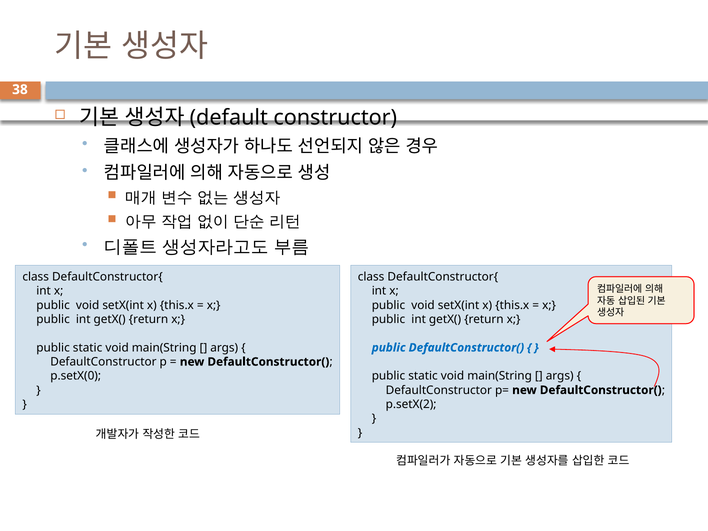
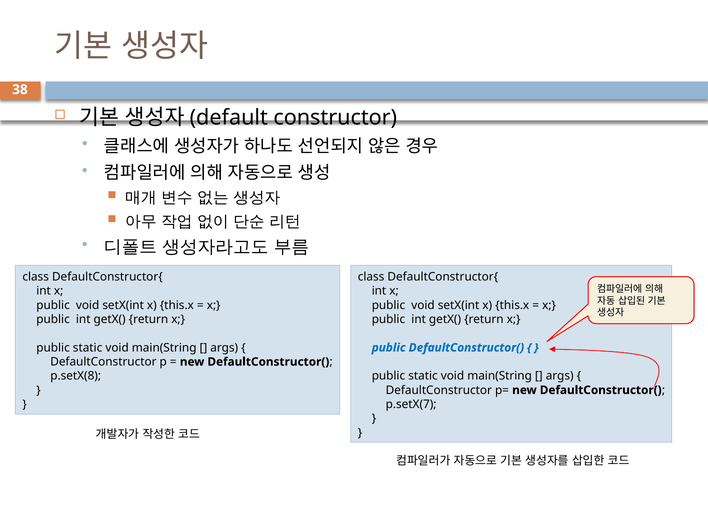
p.setX(0: p.setX(0 -> p.setX(8
p.setX(2: p.setX(2 -> p.setX(7
